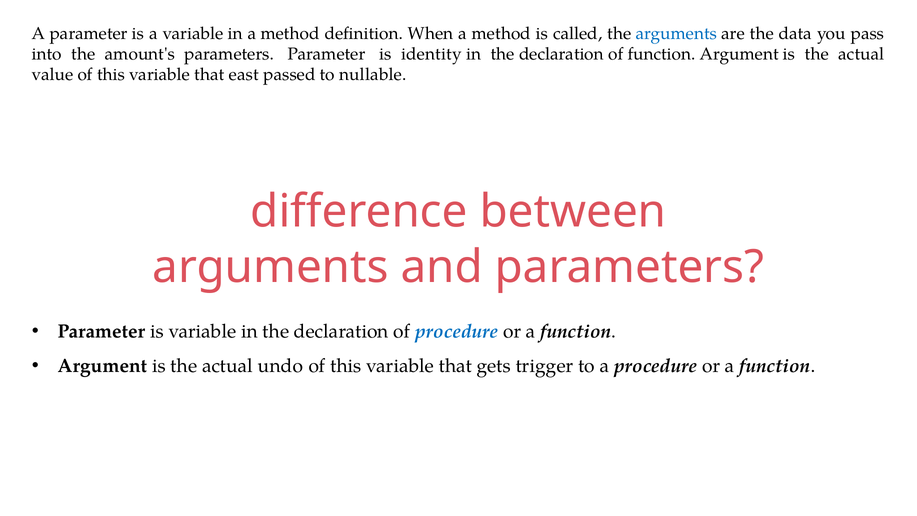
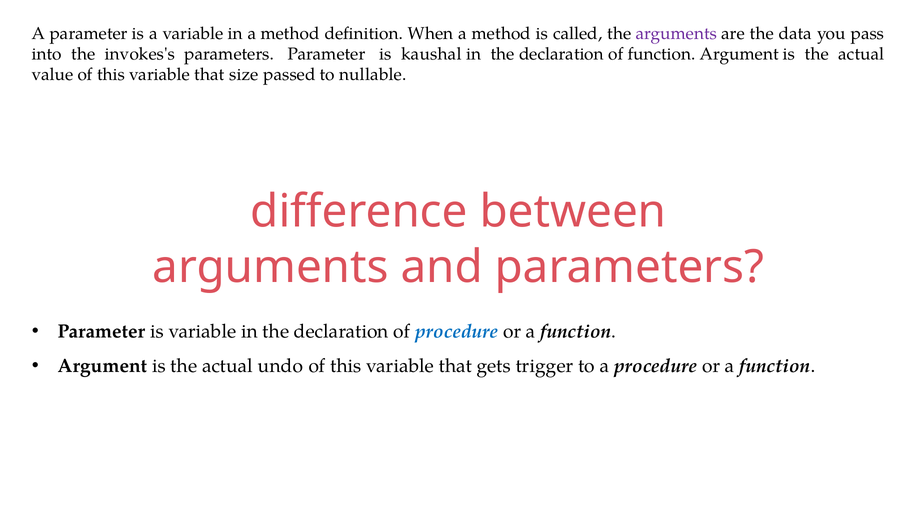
arguments at (676, 33) colour: blue -> purple
amount's: amount's -> invokes's
identity: identity -> kaushal
east: east -> size
